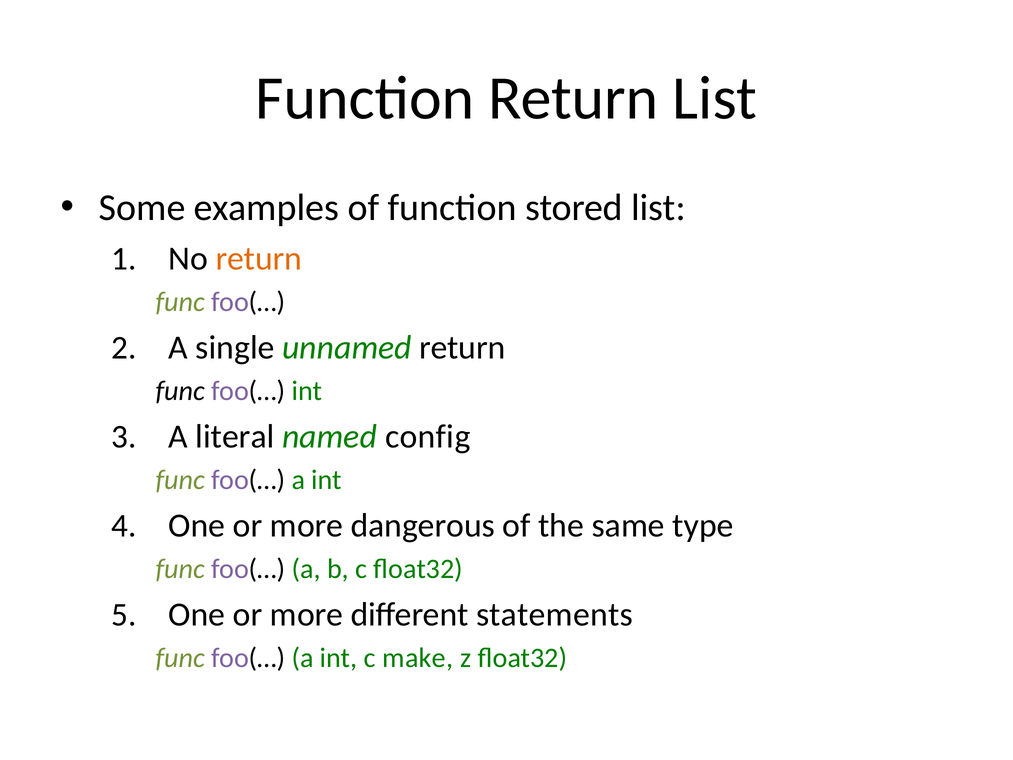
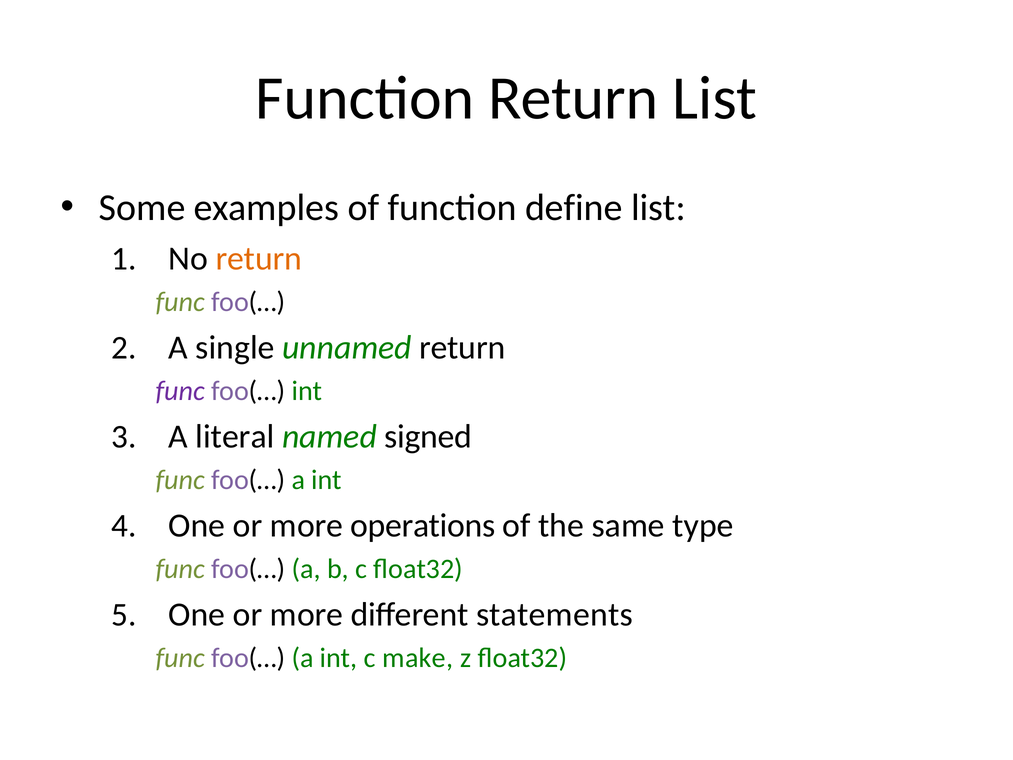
stored: stored -> define
func at (180, 391) colour: black -> purple
config: config -> signed
dangerous: dangerous -> operations
